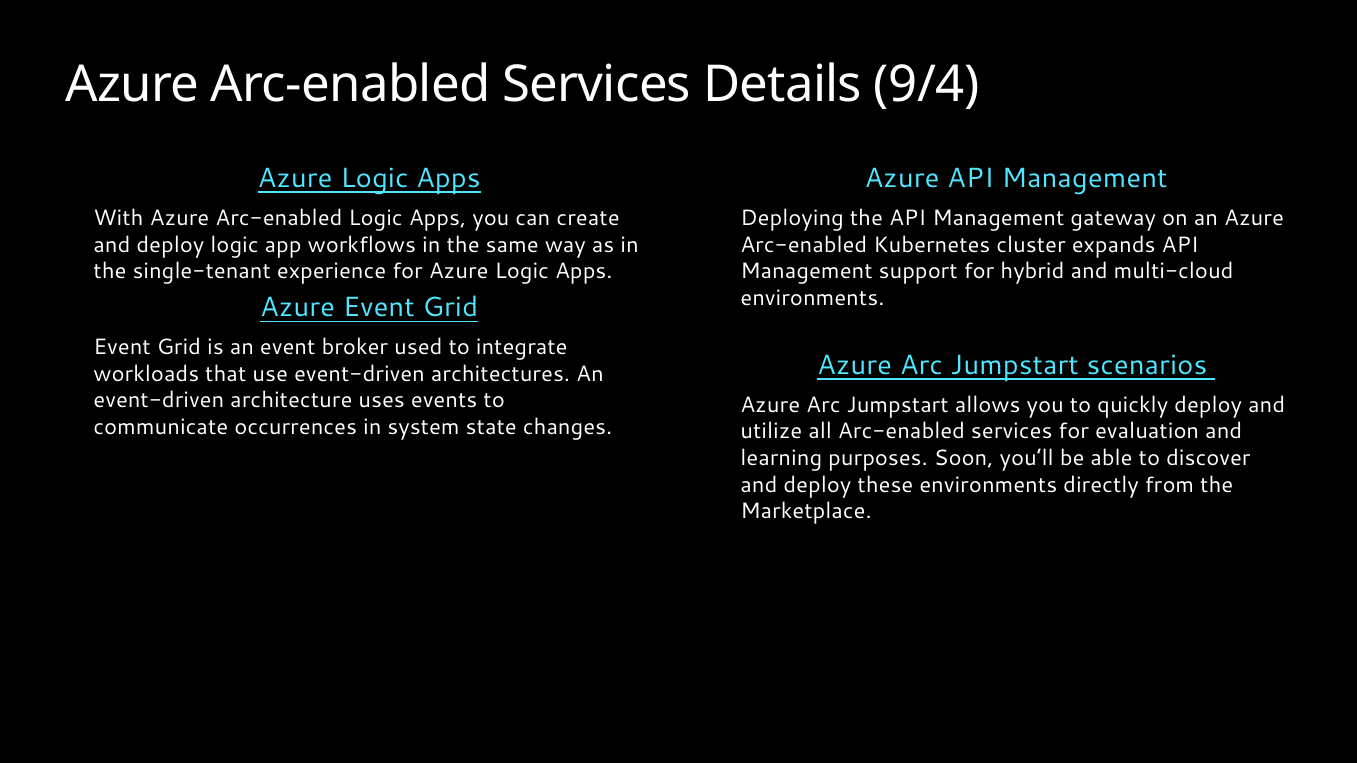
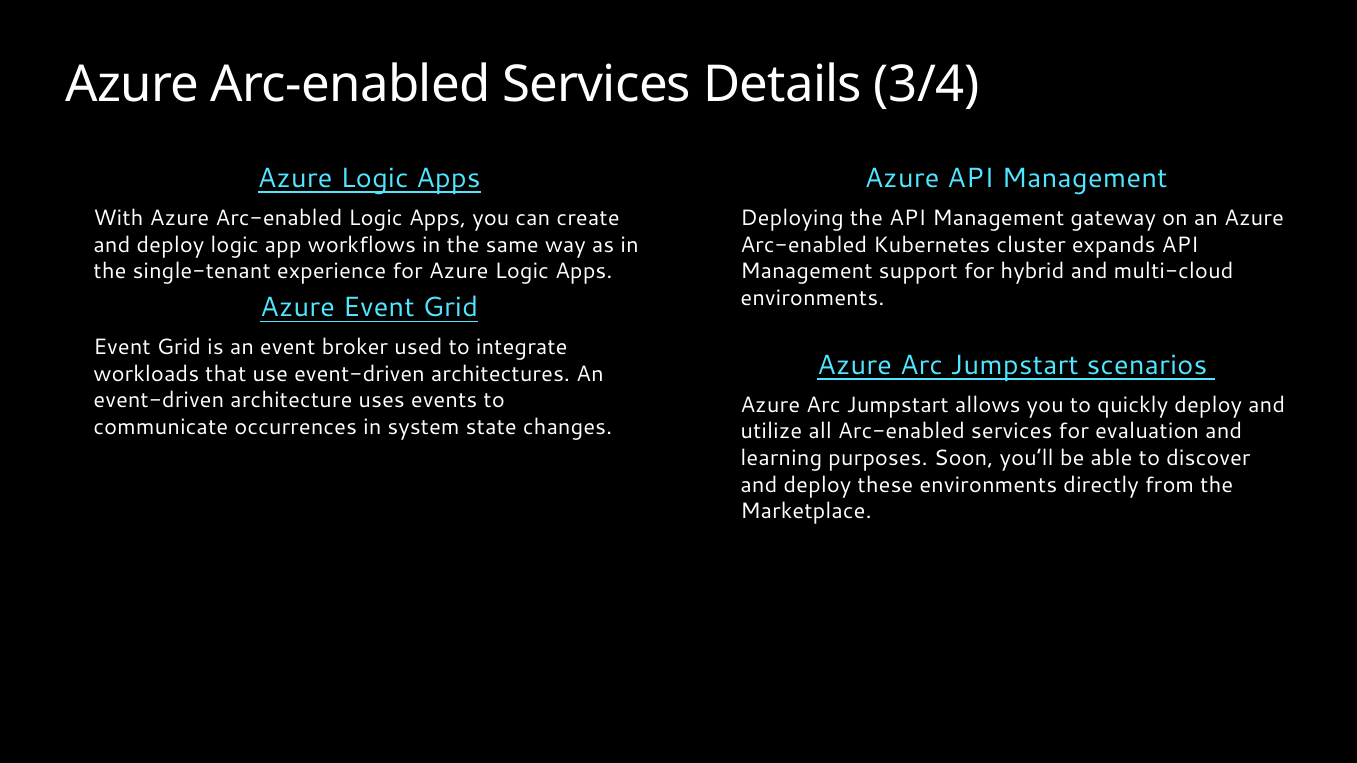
9/4: 9/4 -> 3/4
